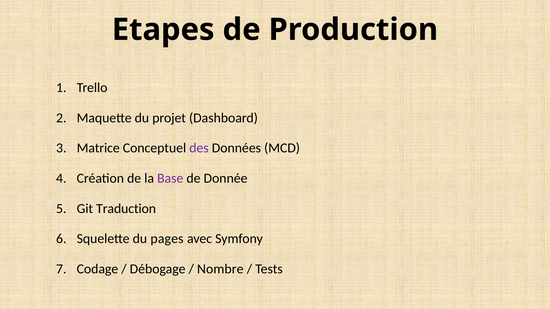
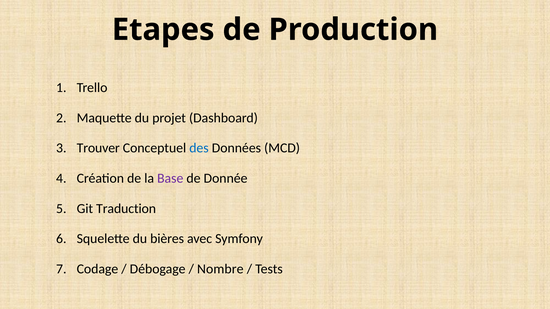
Matrice: Matrice -> Trouver
des colour: purple -> blue
pages: pages -> bières
